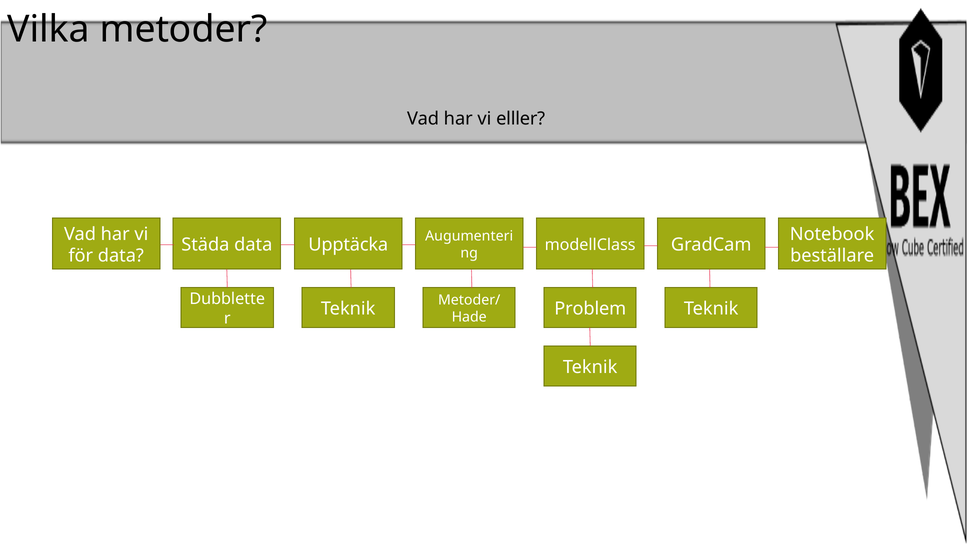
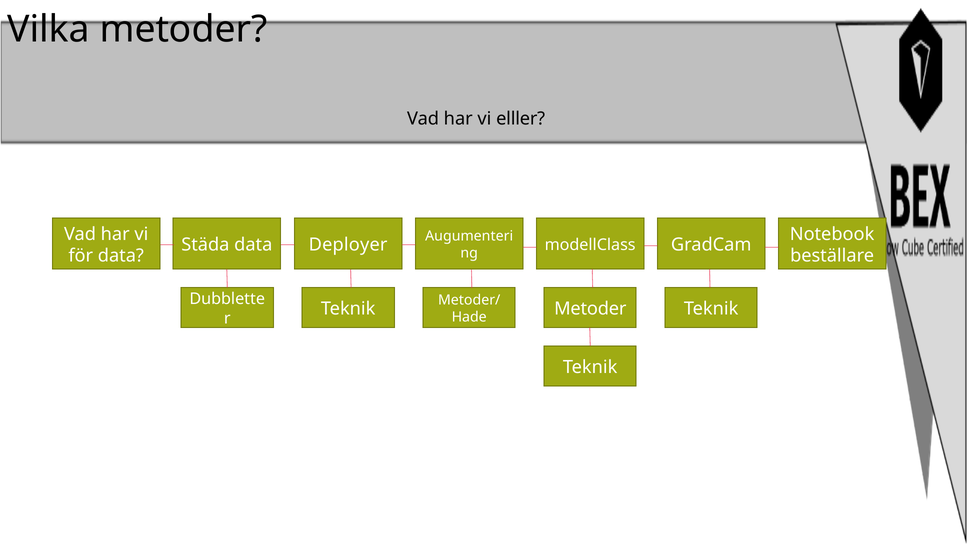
Upptäcka: Upptäcka -> Deployer
Problem at (590, 309): Problem -> Metoder
